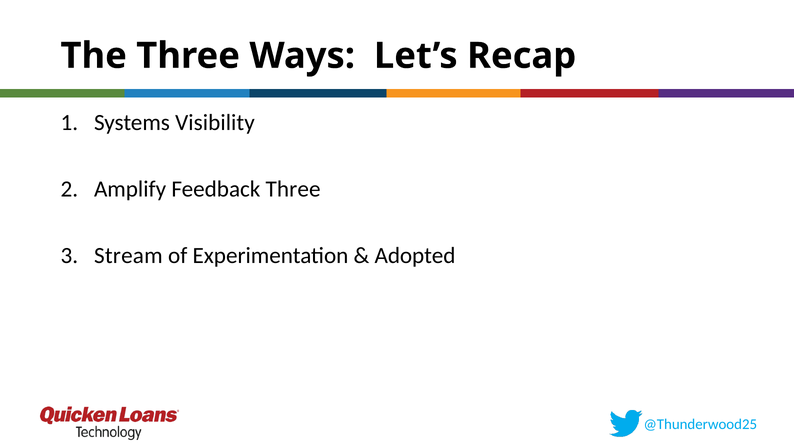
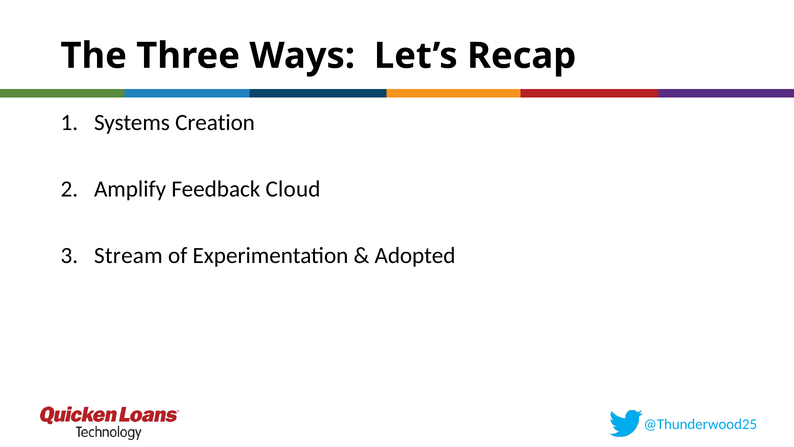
Visibility: Visibility -> Creation
Feedback Three: Three -> Cloud
